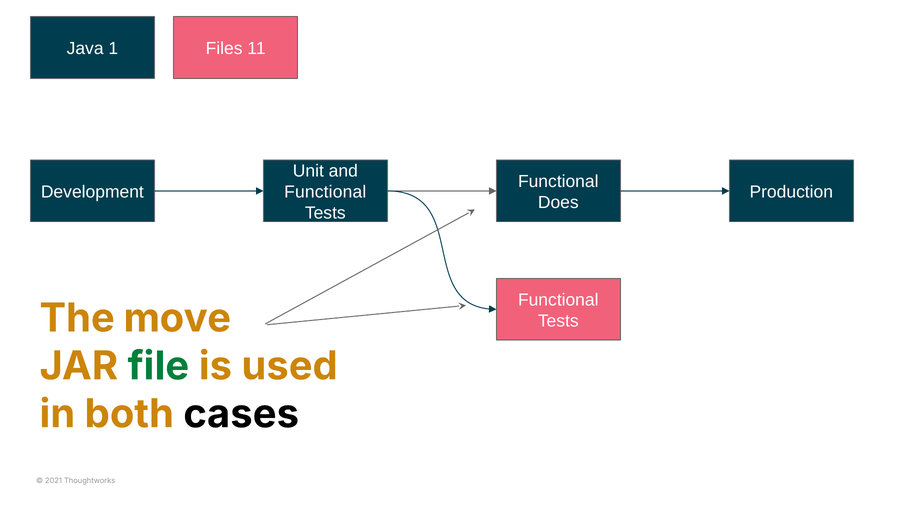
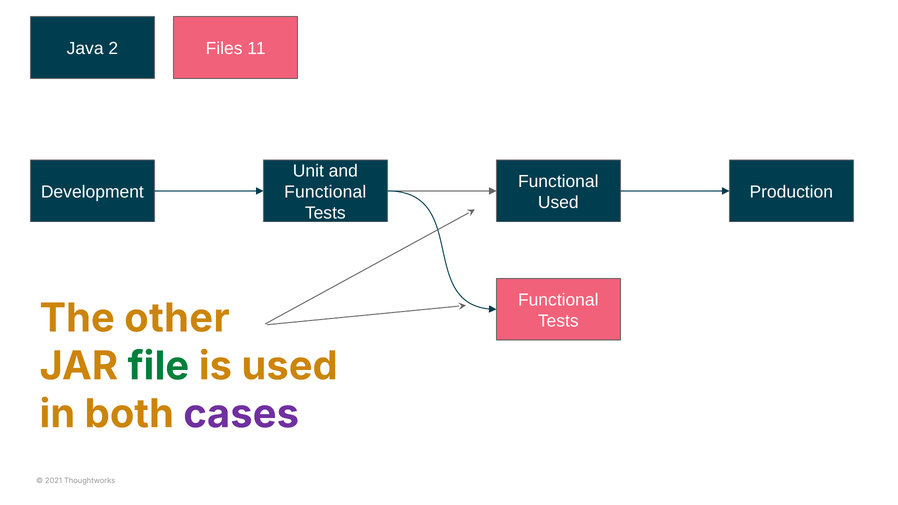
1: 1 -> 2
Does at (558, 203): Does -> Used
move: move -> other
cases colour: black -> purple
